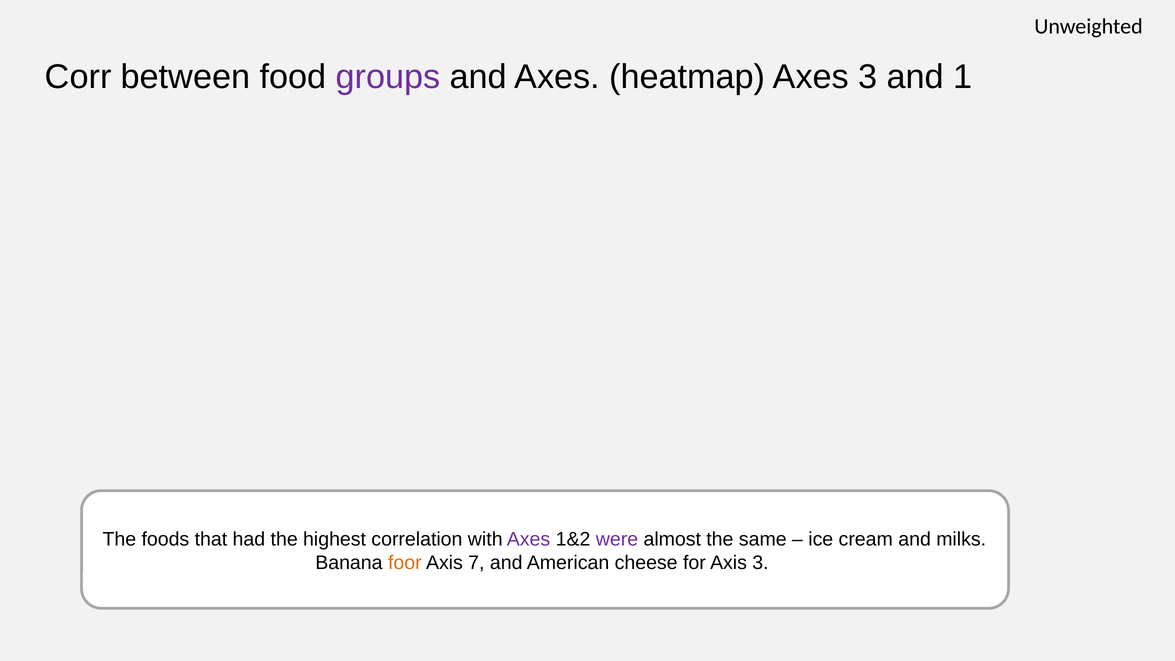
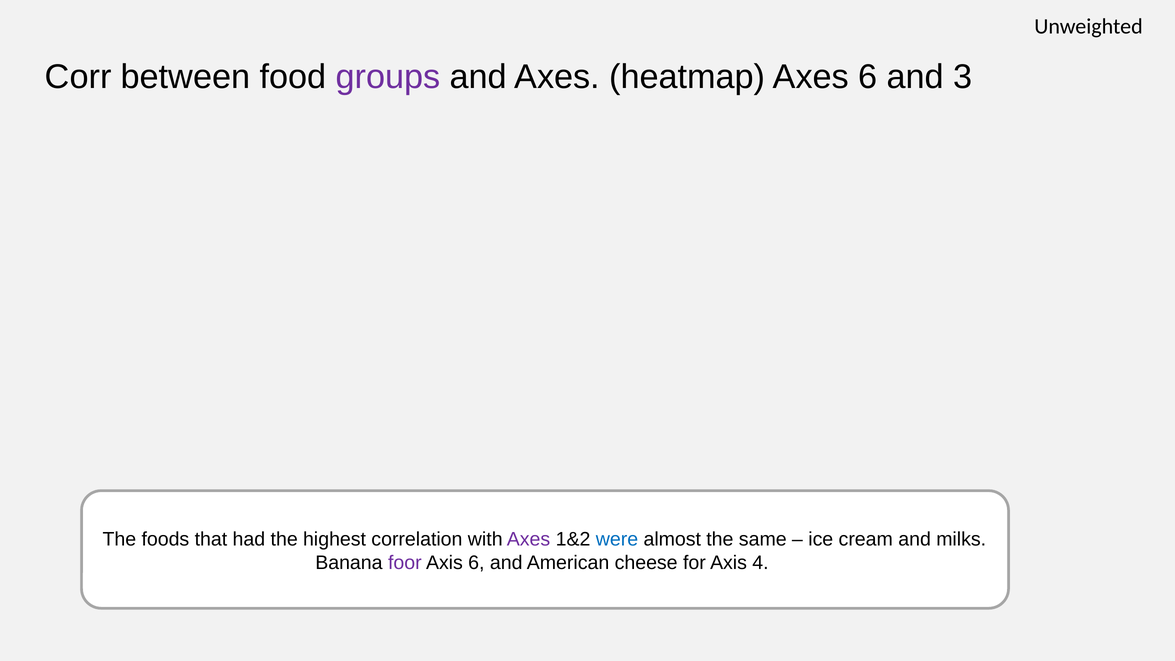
Axes 3: 3 -> 6
1: 1 -> 3
were colour: purple -> blue
foor colour: orange -> purple
Axis 7: 7 -> 6
Axis 3: 3 -> 4
